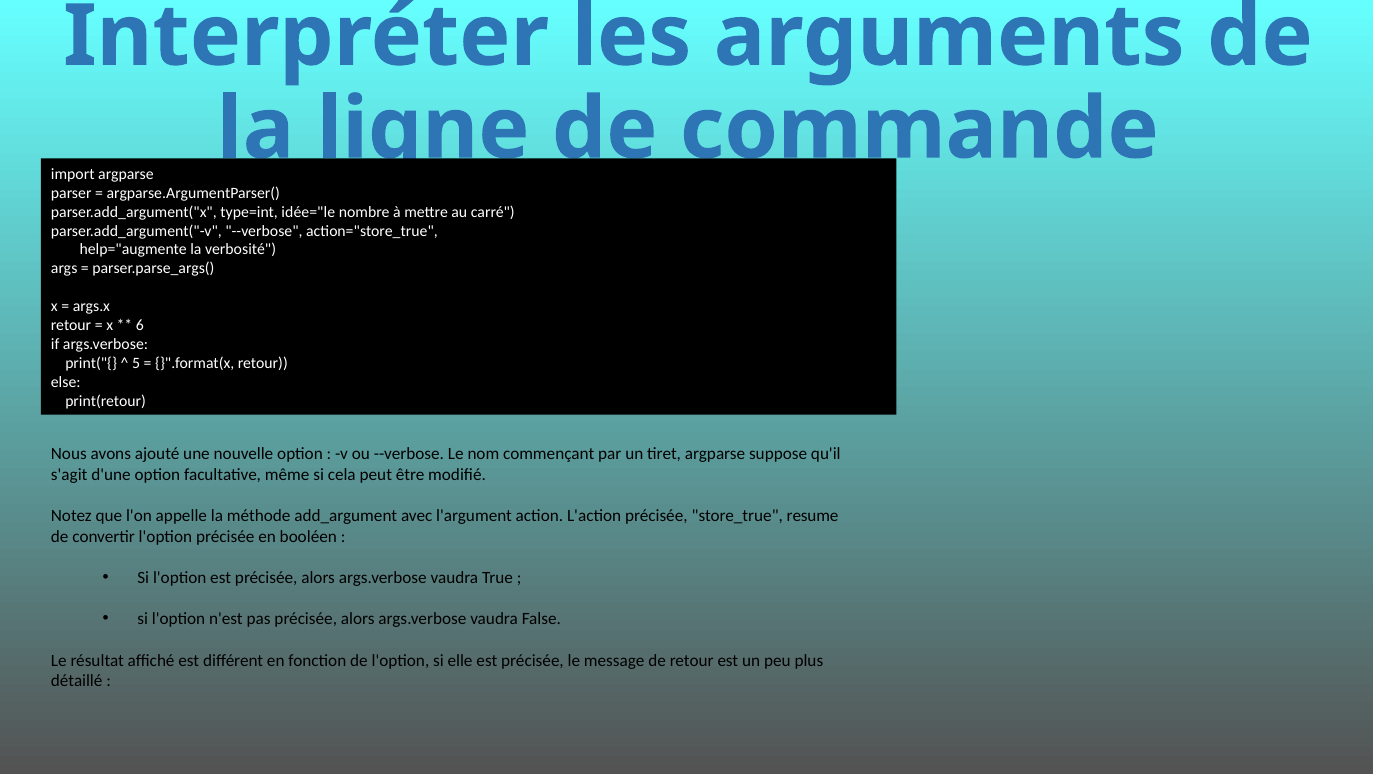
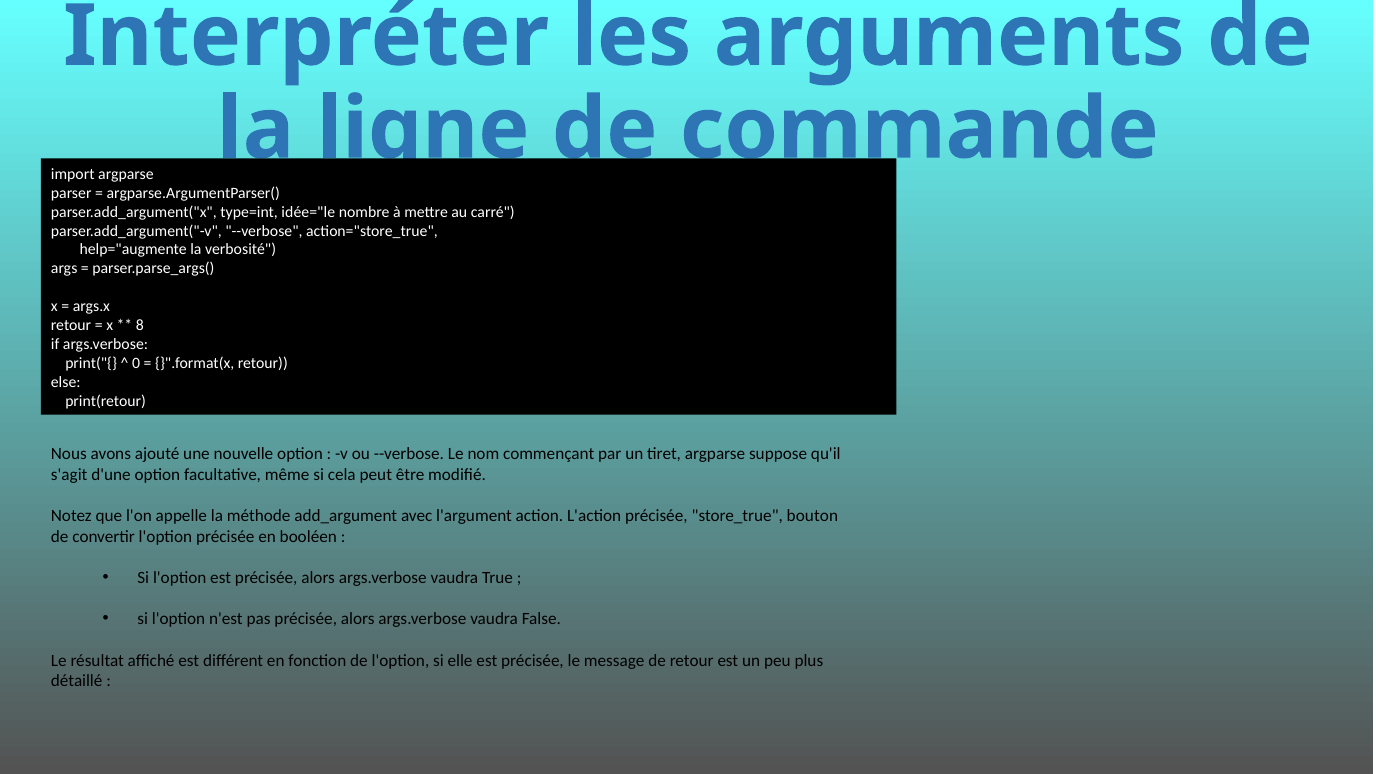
6: 6 -> 8
5: 5 -> 0
resume: resume -> bouton
